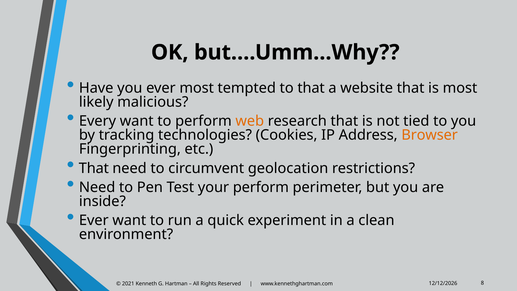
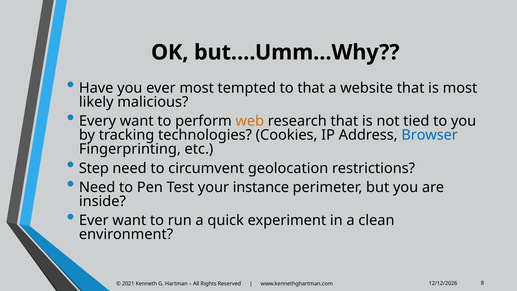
Browser colour: orange -> blue
That at (94, 168): That -> Step
your perform: perform -> instance
